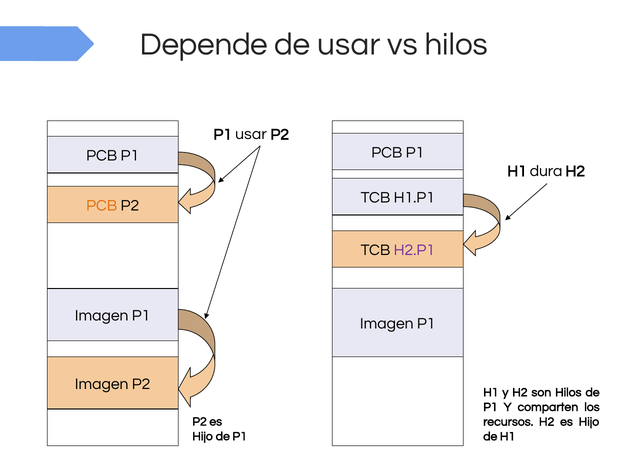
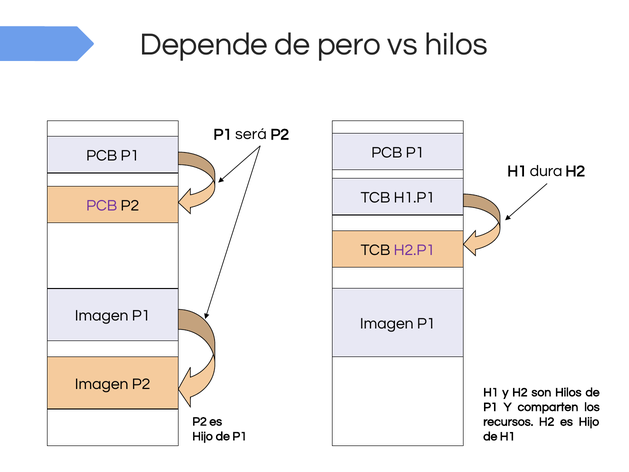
de usar: usar -> pero
P1 usar: usar -> será
PCB at (102, 206) colour: orange -> purple
